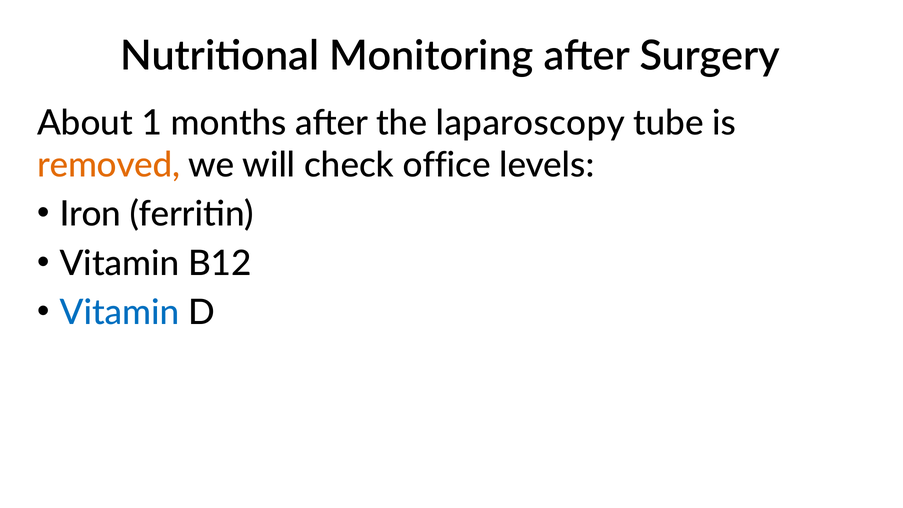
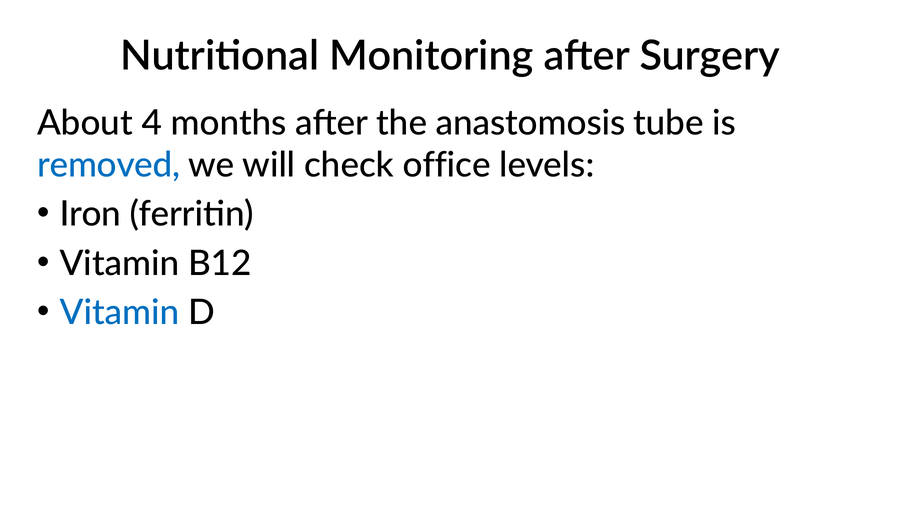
1: 1 -> 4
laparoscopy: laparoscopy -> anastomosis
removed colour: orange -> blue
